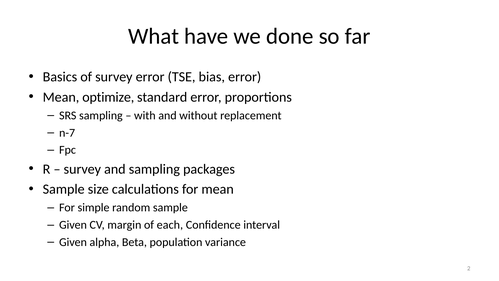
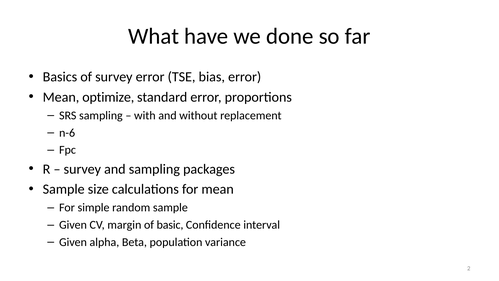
n-7: n-7 -> n-6
each: each -> basic
